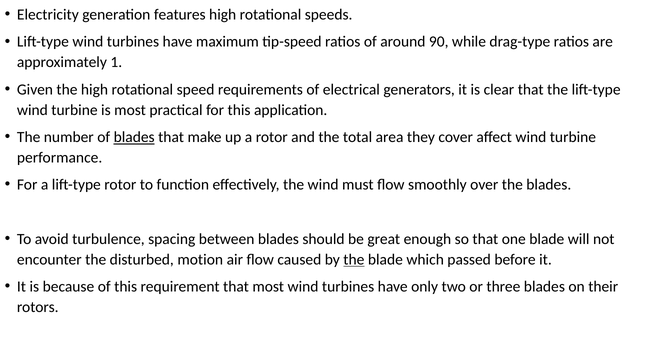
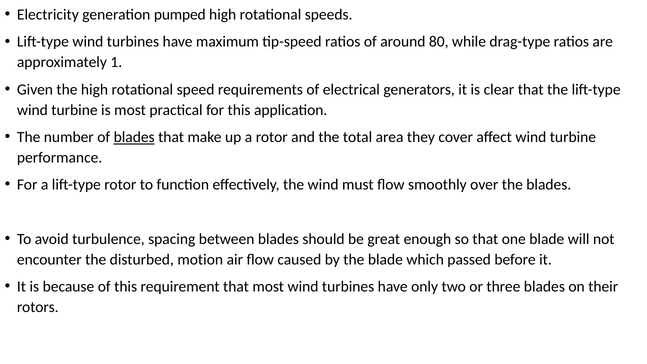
features: features -> pumped
90: 90 -> 80
the at (354, 260) underline: present -> none
